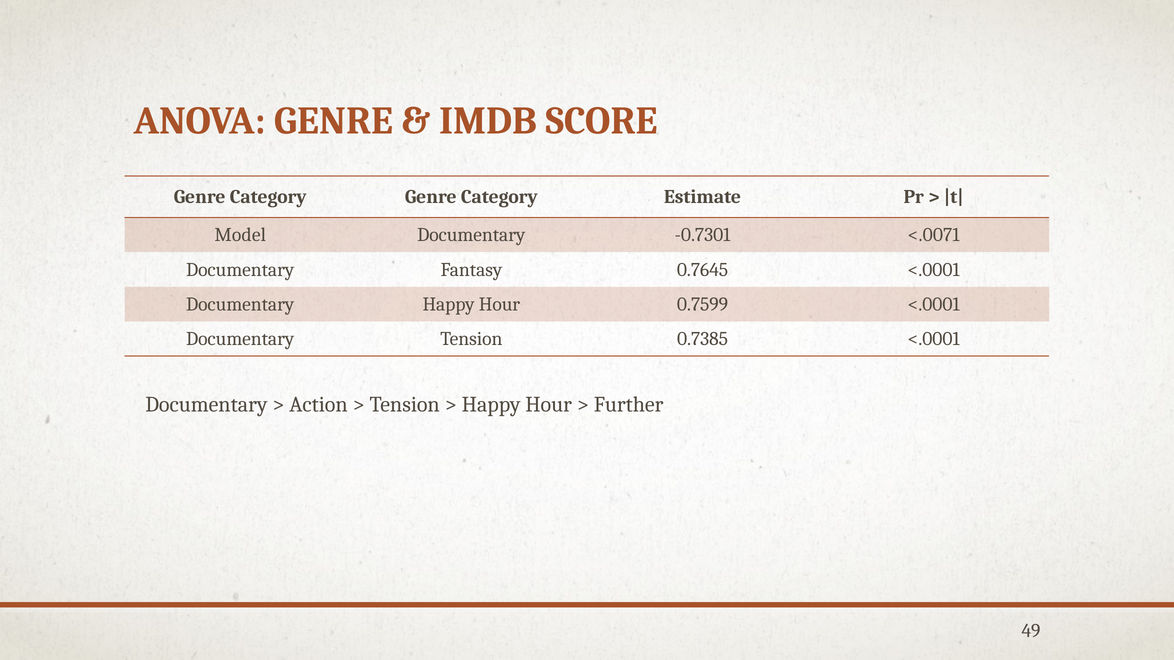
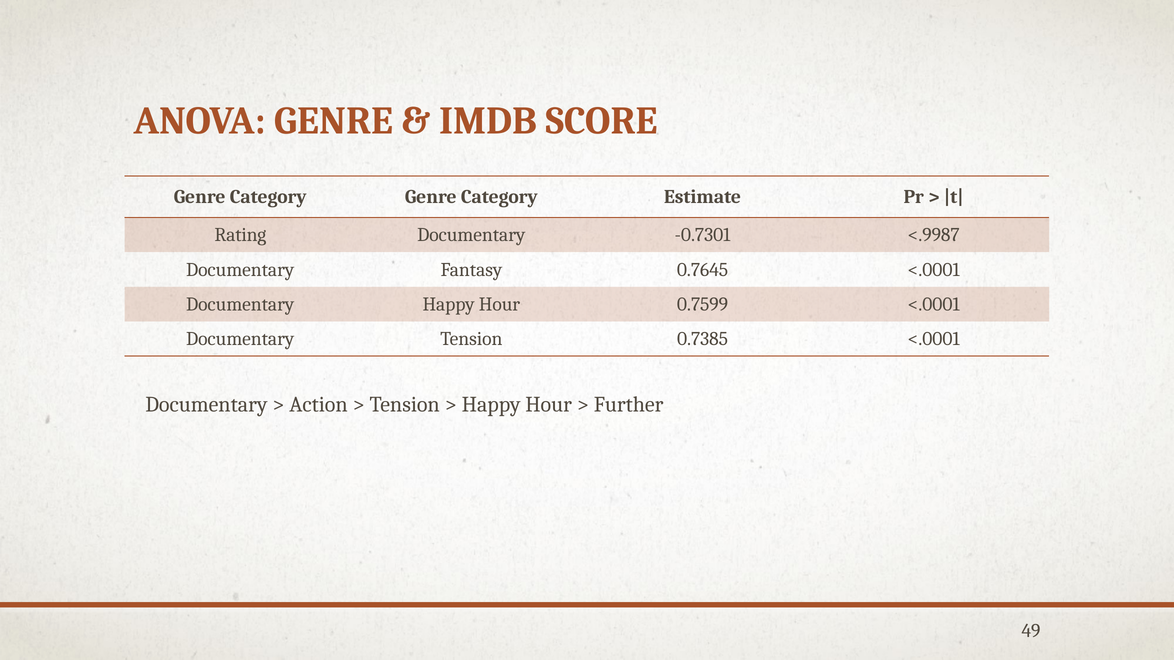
Model: Model -> Rating
<.0071: <.0071 -> <.9987
